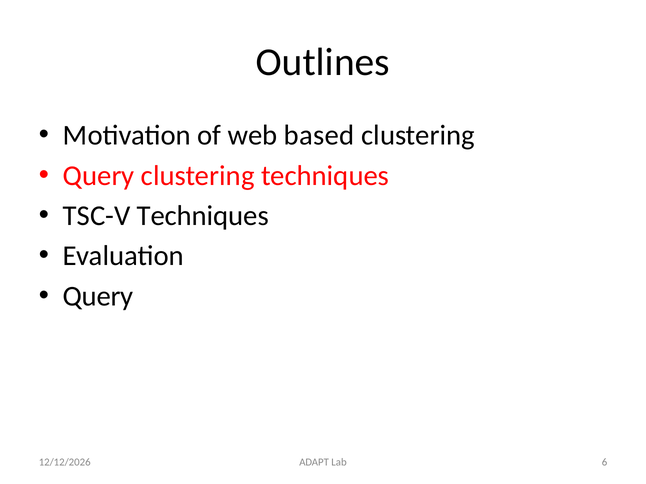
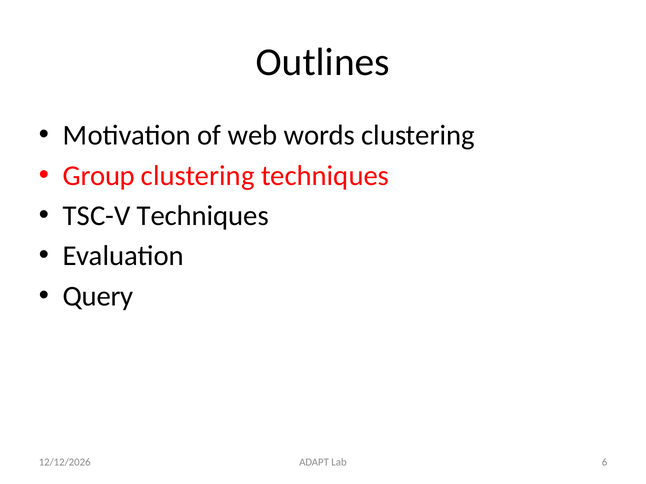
based: based -> words
Query at (99, 176): Query -> Group
